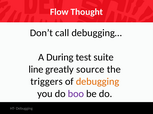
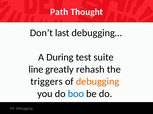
Flow: Flow -> Path
call: call -> last
source: source -> rehash
boo colour: purple -> blue
